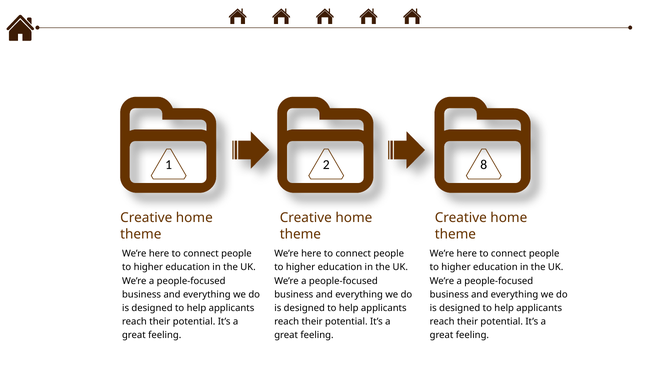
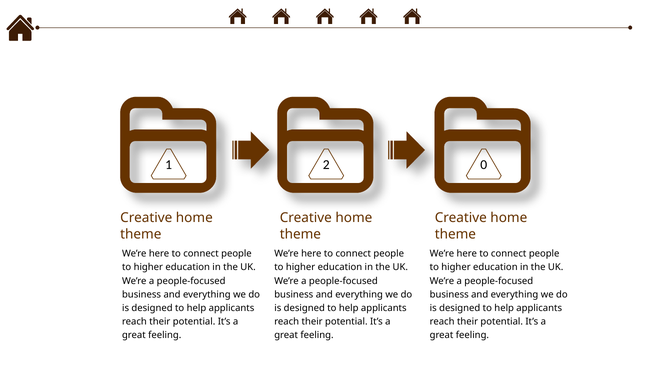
8: 8 -> 0
